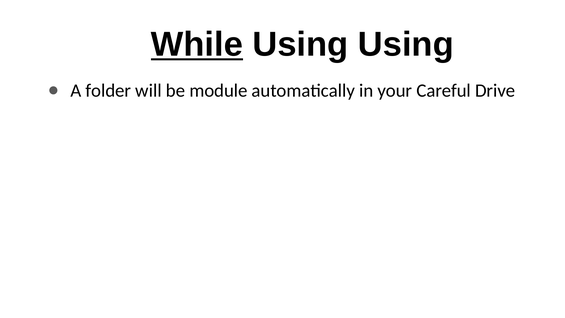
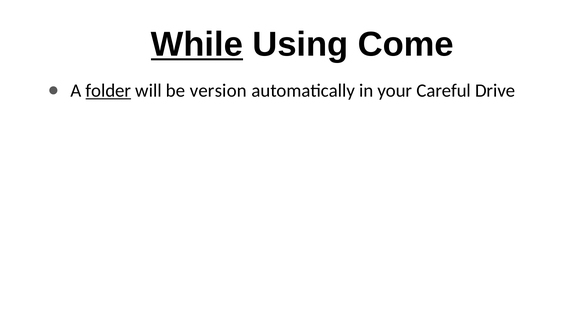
Using Using: Using -> Come
folder underline: none -> present
module: module -> version
